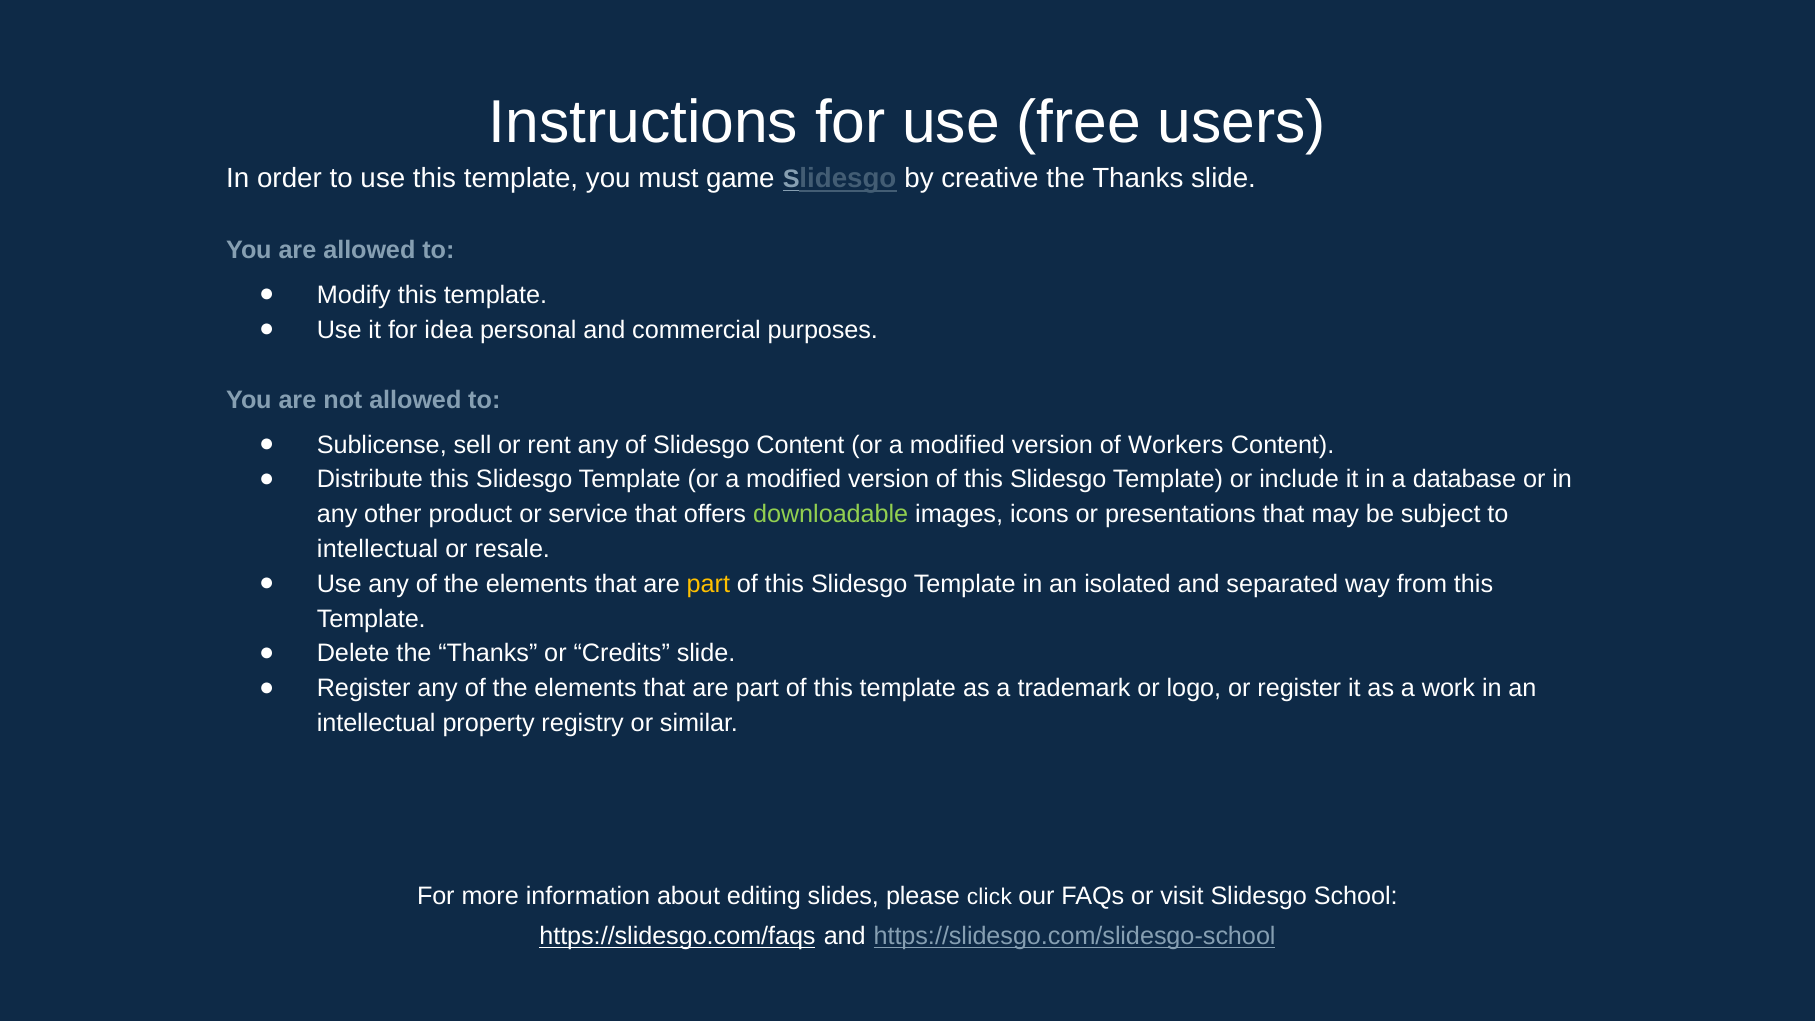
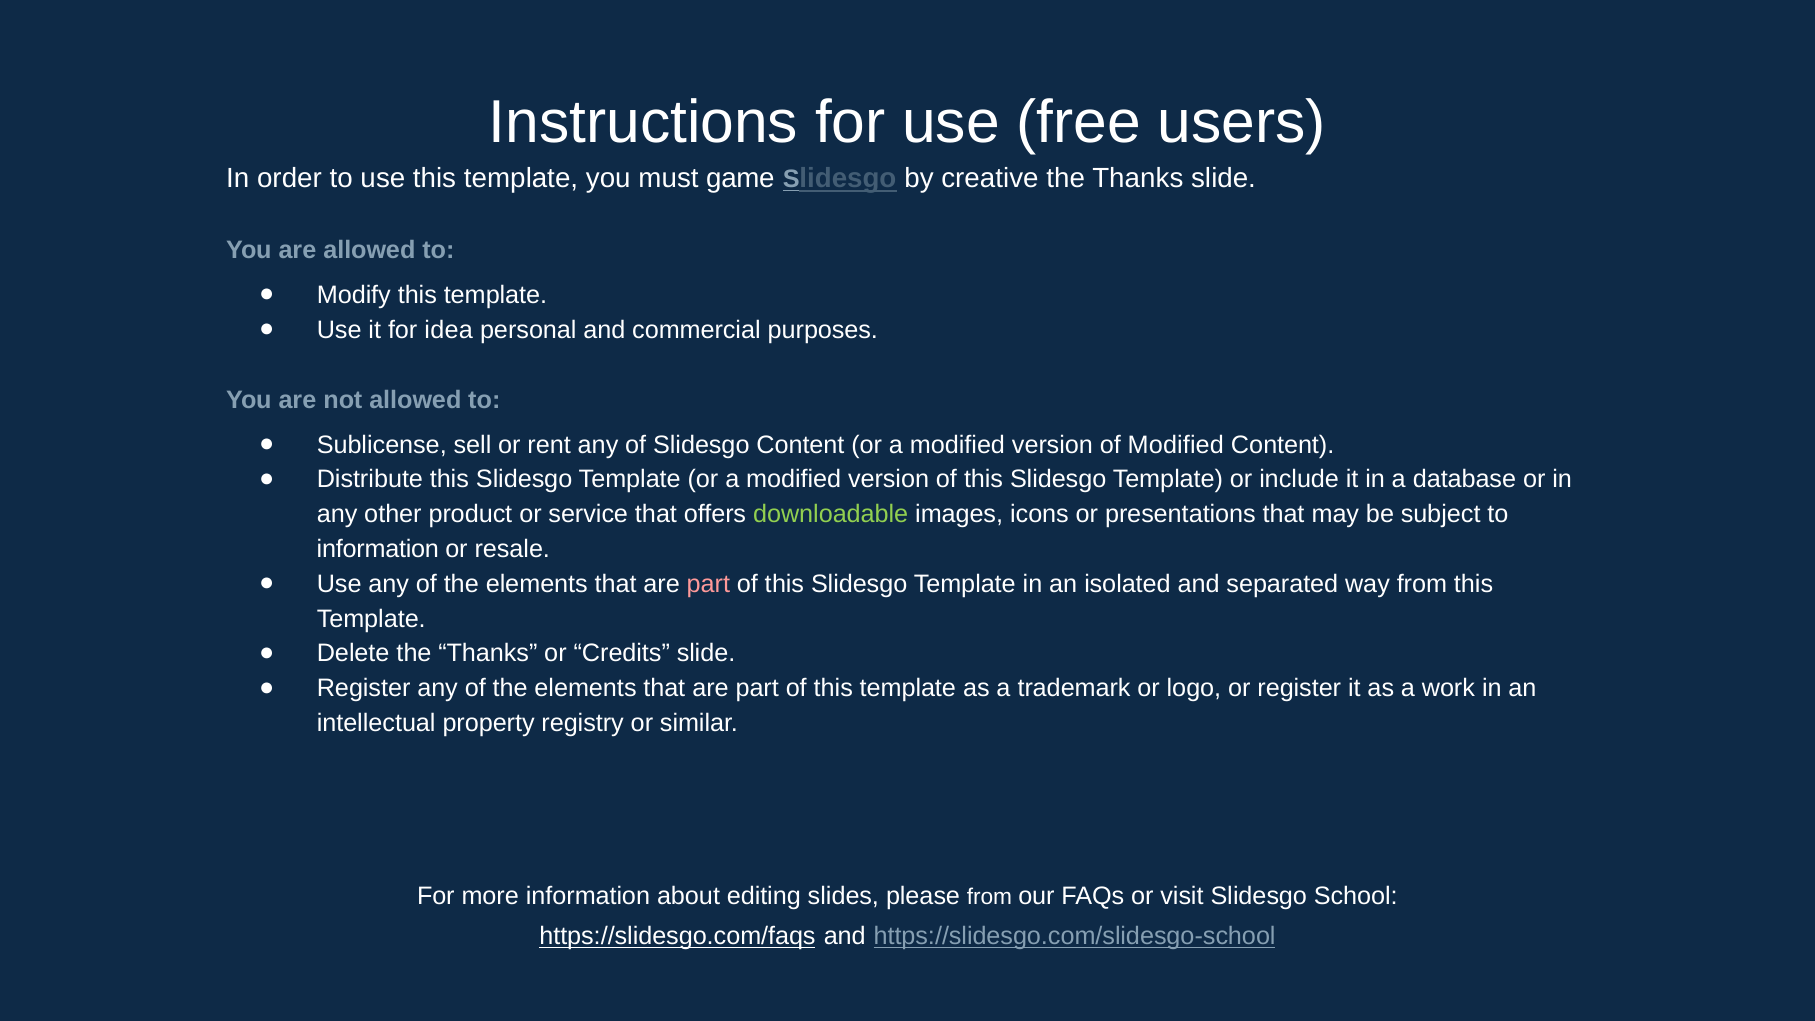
of Workers: Workers -> Modified
intellectual at (378, 549): intellectual -> information
part at (708, 584) colour: yellow -> pink
please click: click -> from
